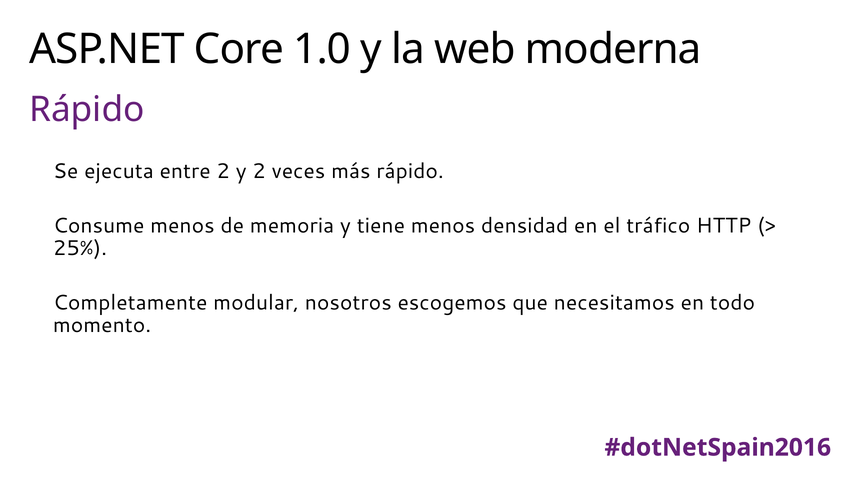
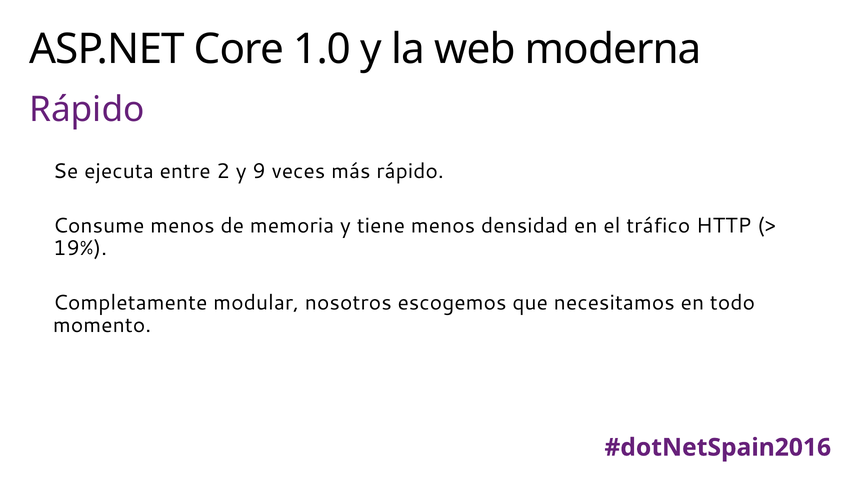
y 2: 2 -> 9
25%: 25% -> 19%
